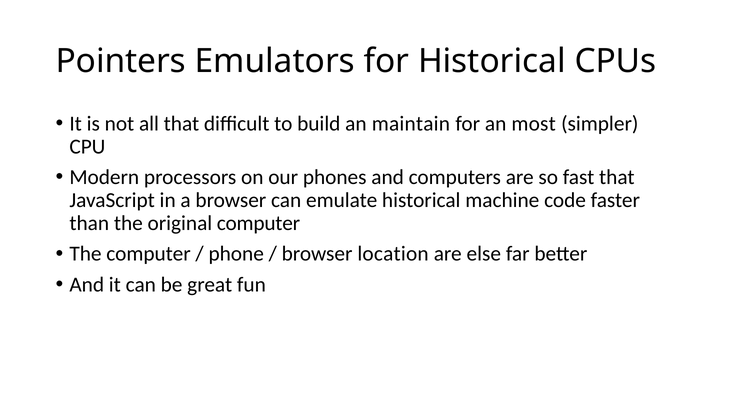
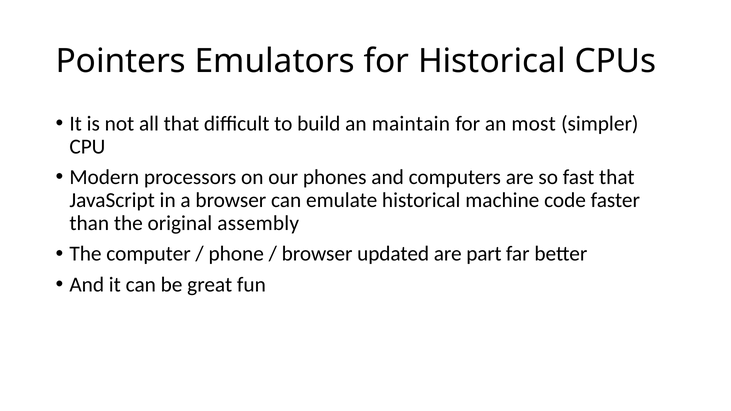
original computer: computer -> assembly
location: location -> updated
else: else -> part
